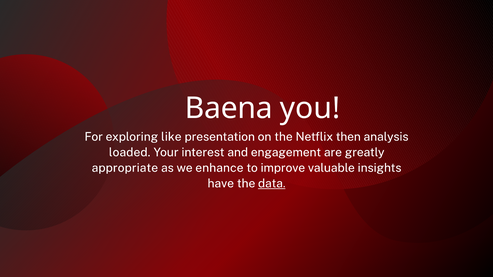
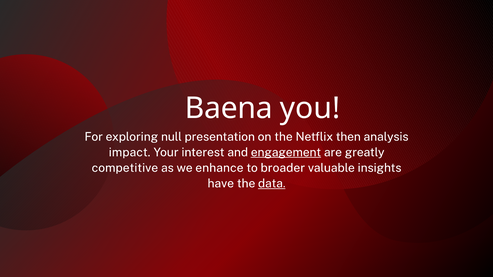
like: like -> null
loaded: loaded -> impact
engagement underline: none -> present
appropriate: appropriate -> competitive
improve: improve -> broader
